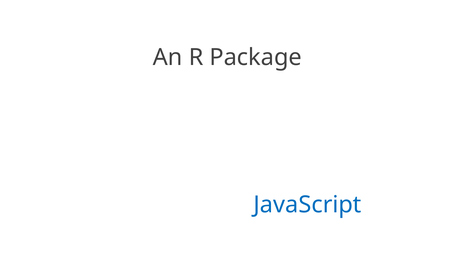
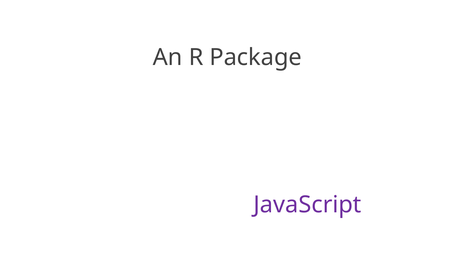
JavaScript colour: blue -> purple
